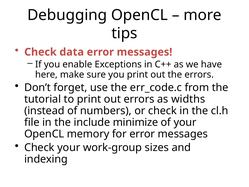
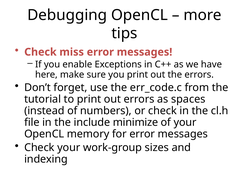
data: data -> miss
widths: widths -> spaces
